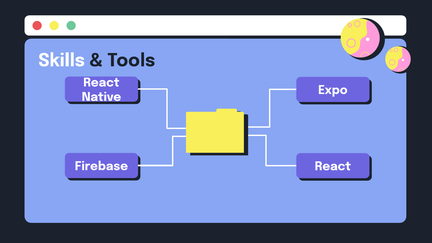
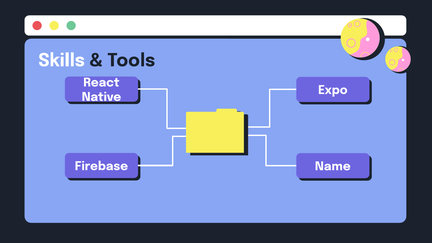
React at (333, 166): React -> Name
